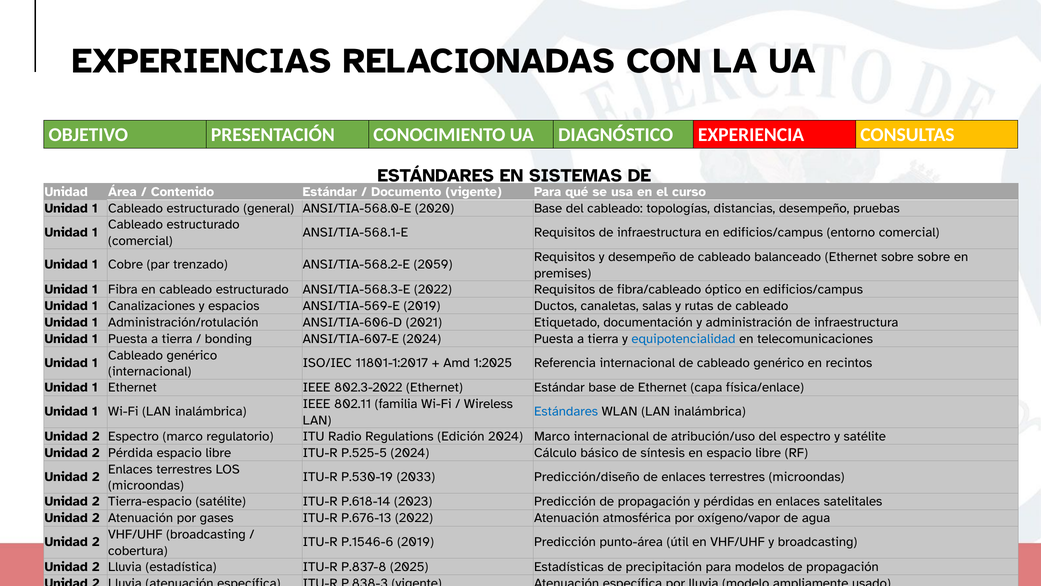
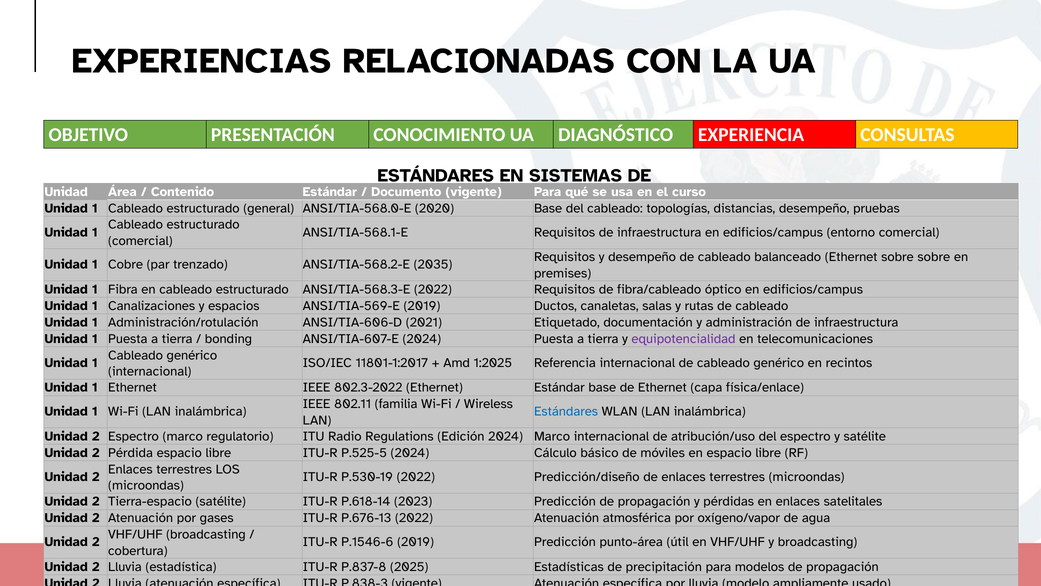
2059: 2059 -> 2035
equipotencialidad colour: blue -> purple
síntesis: síntesis -> móviles
P.530-19 2033: 2033 -> 2022
